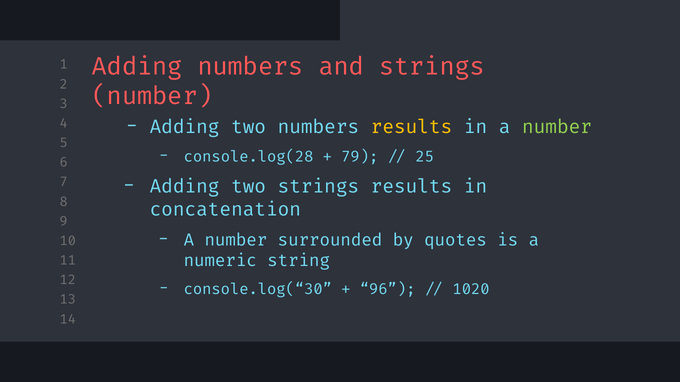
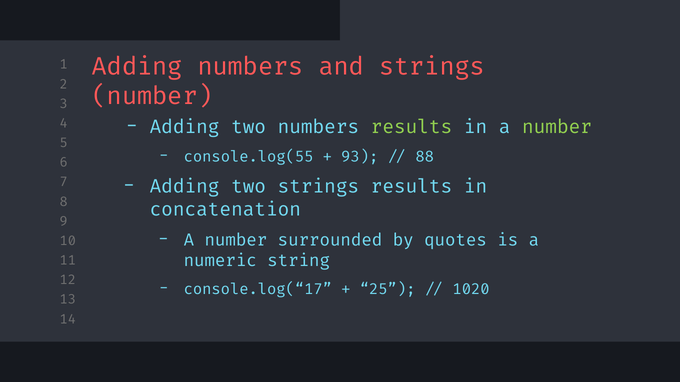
results at (412, 127) colour: yellow -> light green
console.log(28: console.log(28 -> console.log(55
79: 79 -> 93
25: 25 -> 88
console.log(“30: console.log(“30 -> console.log(“17
96: 96 -> 25
